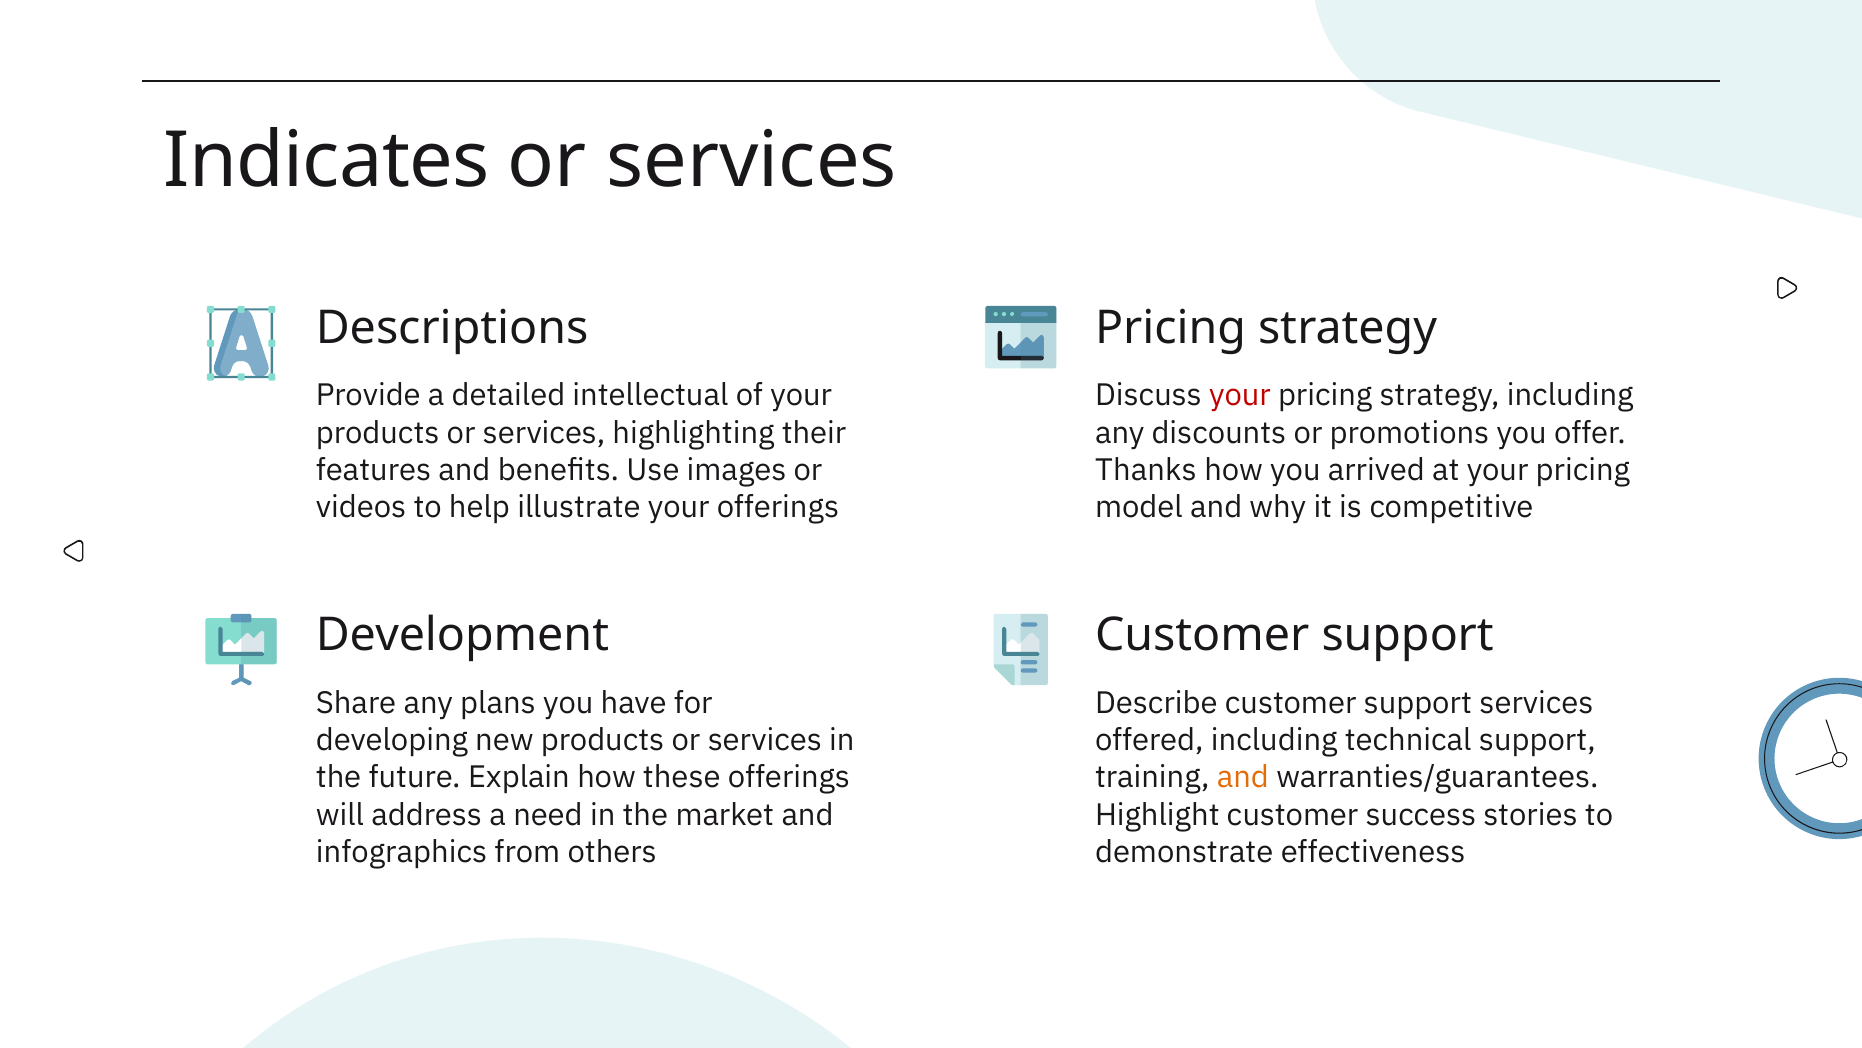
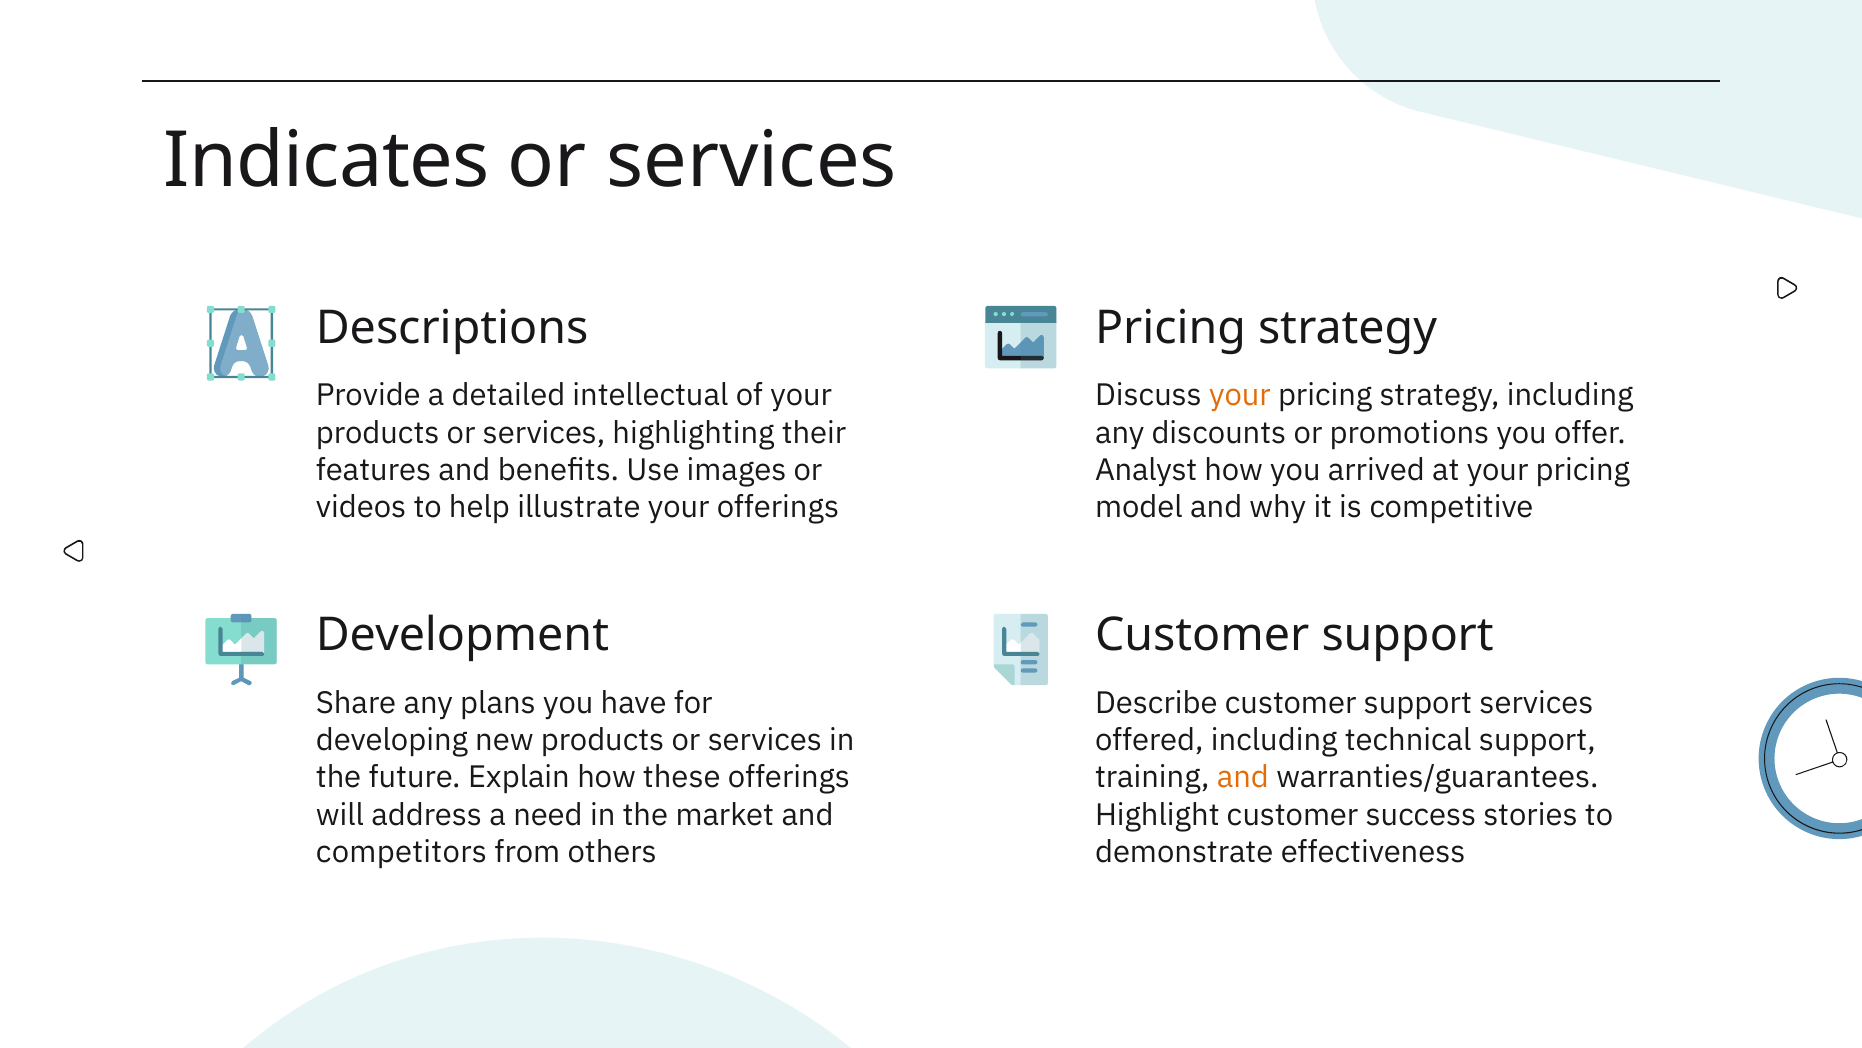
your at (1240, 396) colour: red -> orange
Thanks: Thanks -> Analyst
infographics: infographics -> competitors
